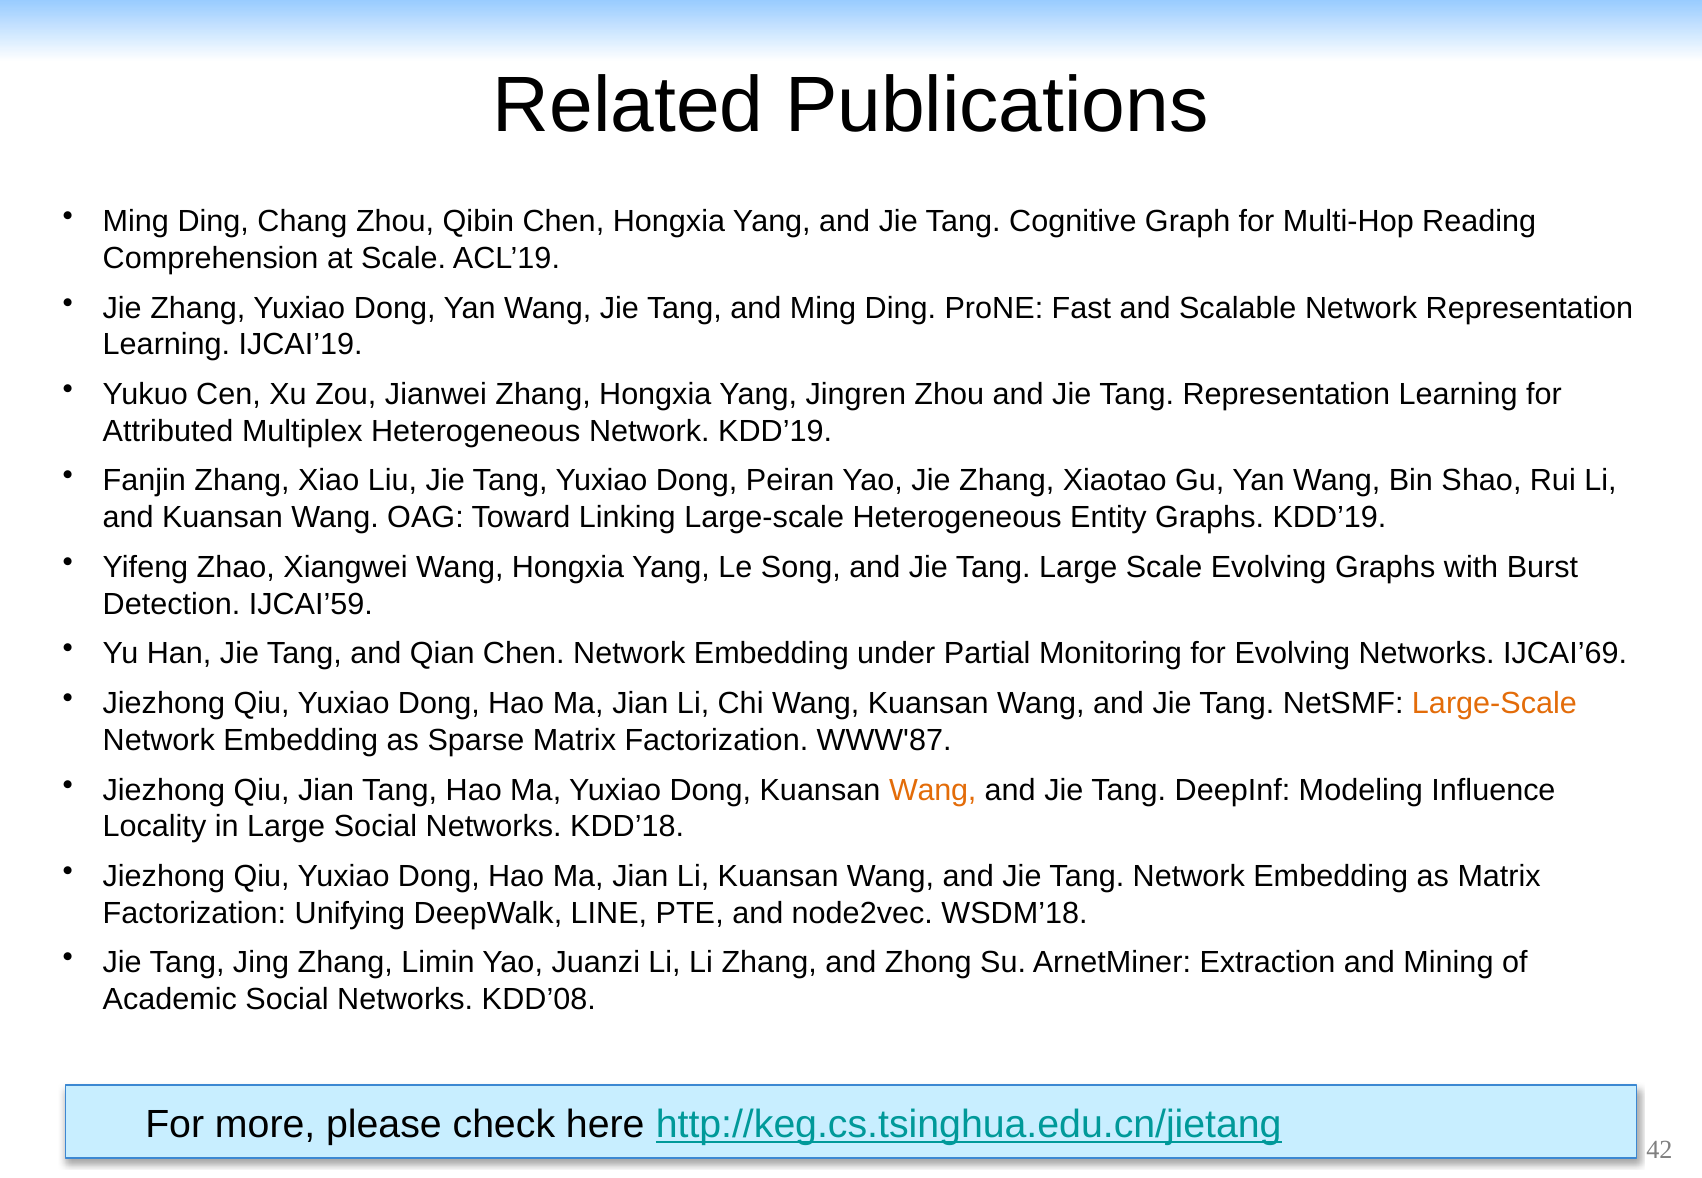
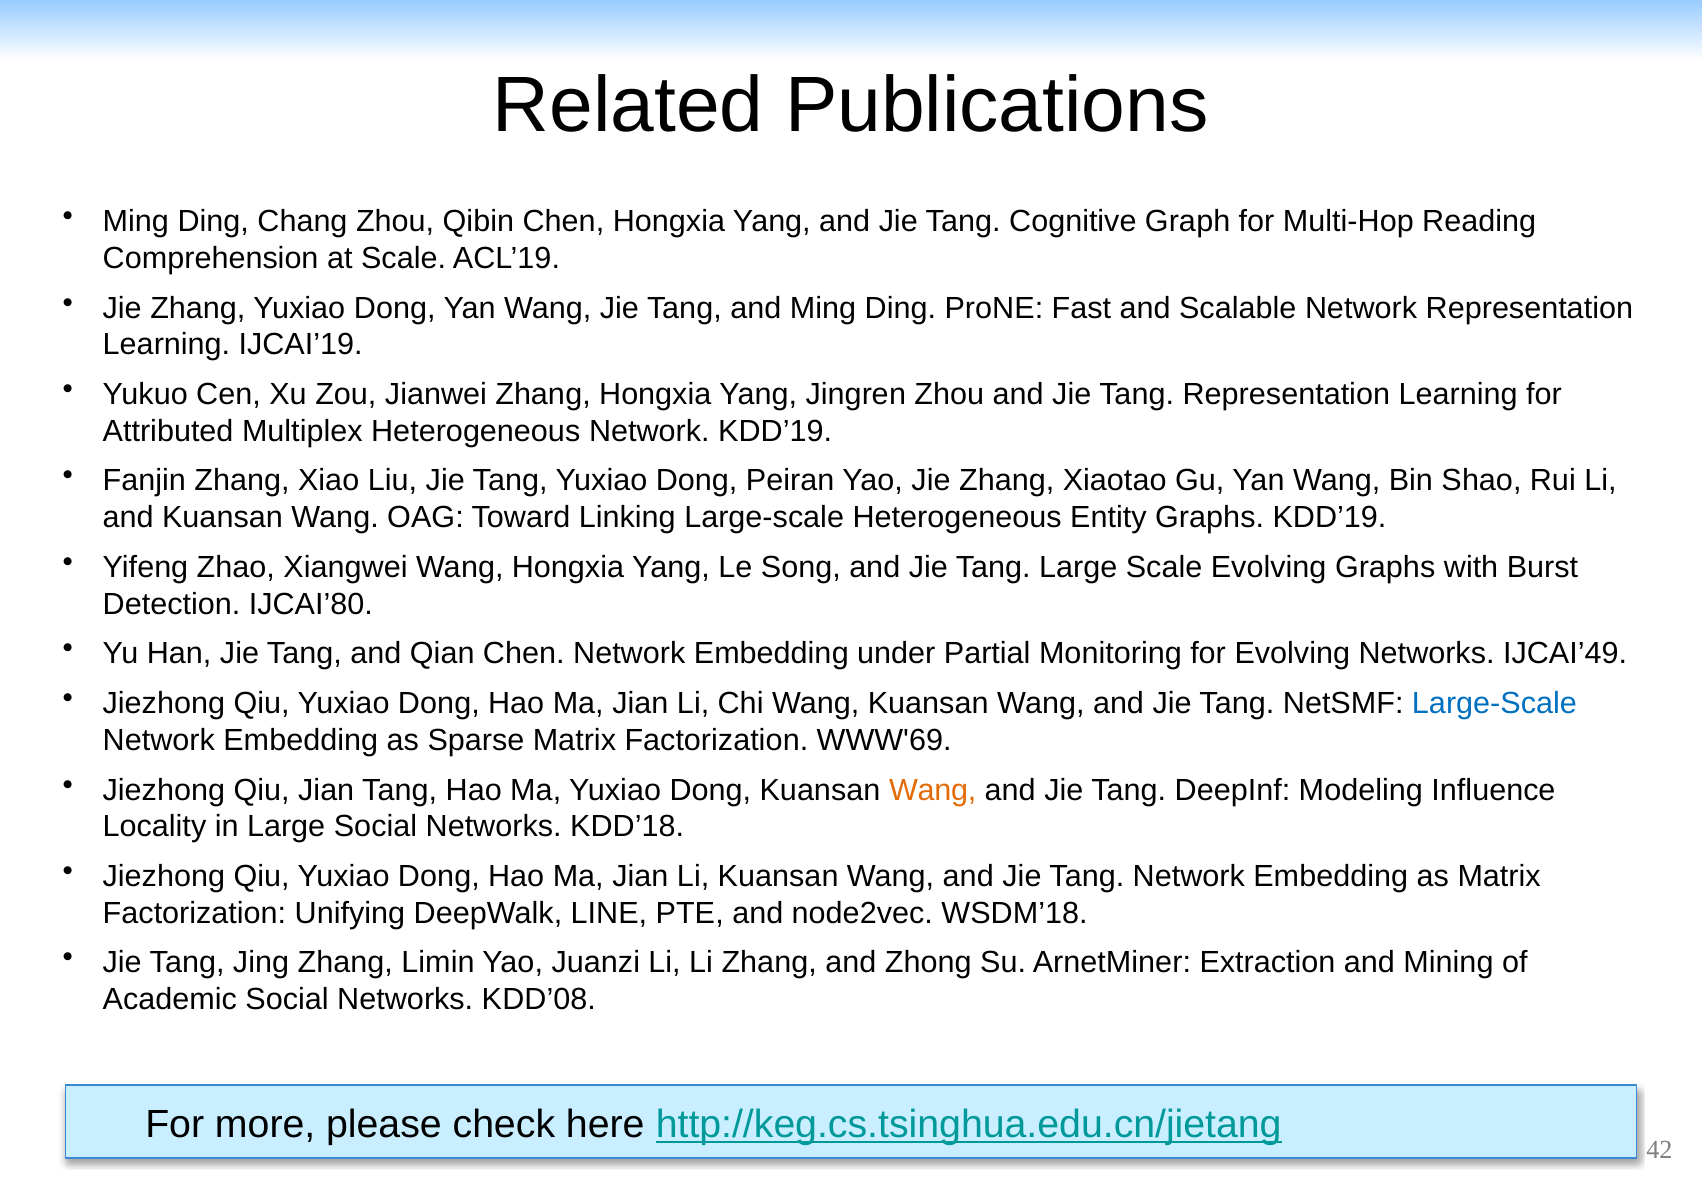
IJCAI’59: IJCAI’59 -> IJCAI’80
IJCAI’69: IJCAI’69 -> IJCAI’49
Large-Scale at (1494, 704) colour: orange -> blue
WWW'87: WWW'87 -> WWW'69
